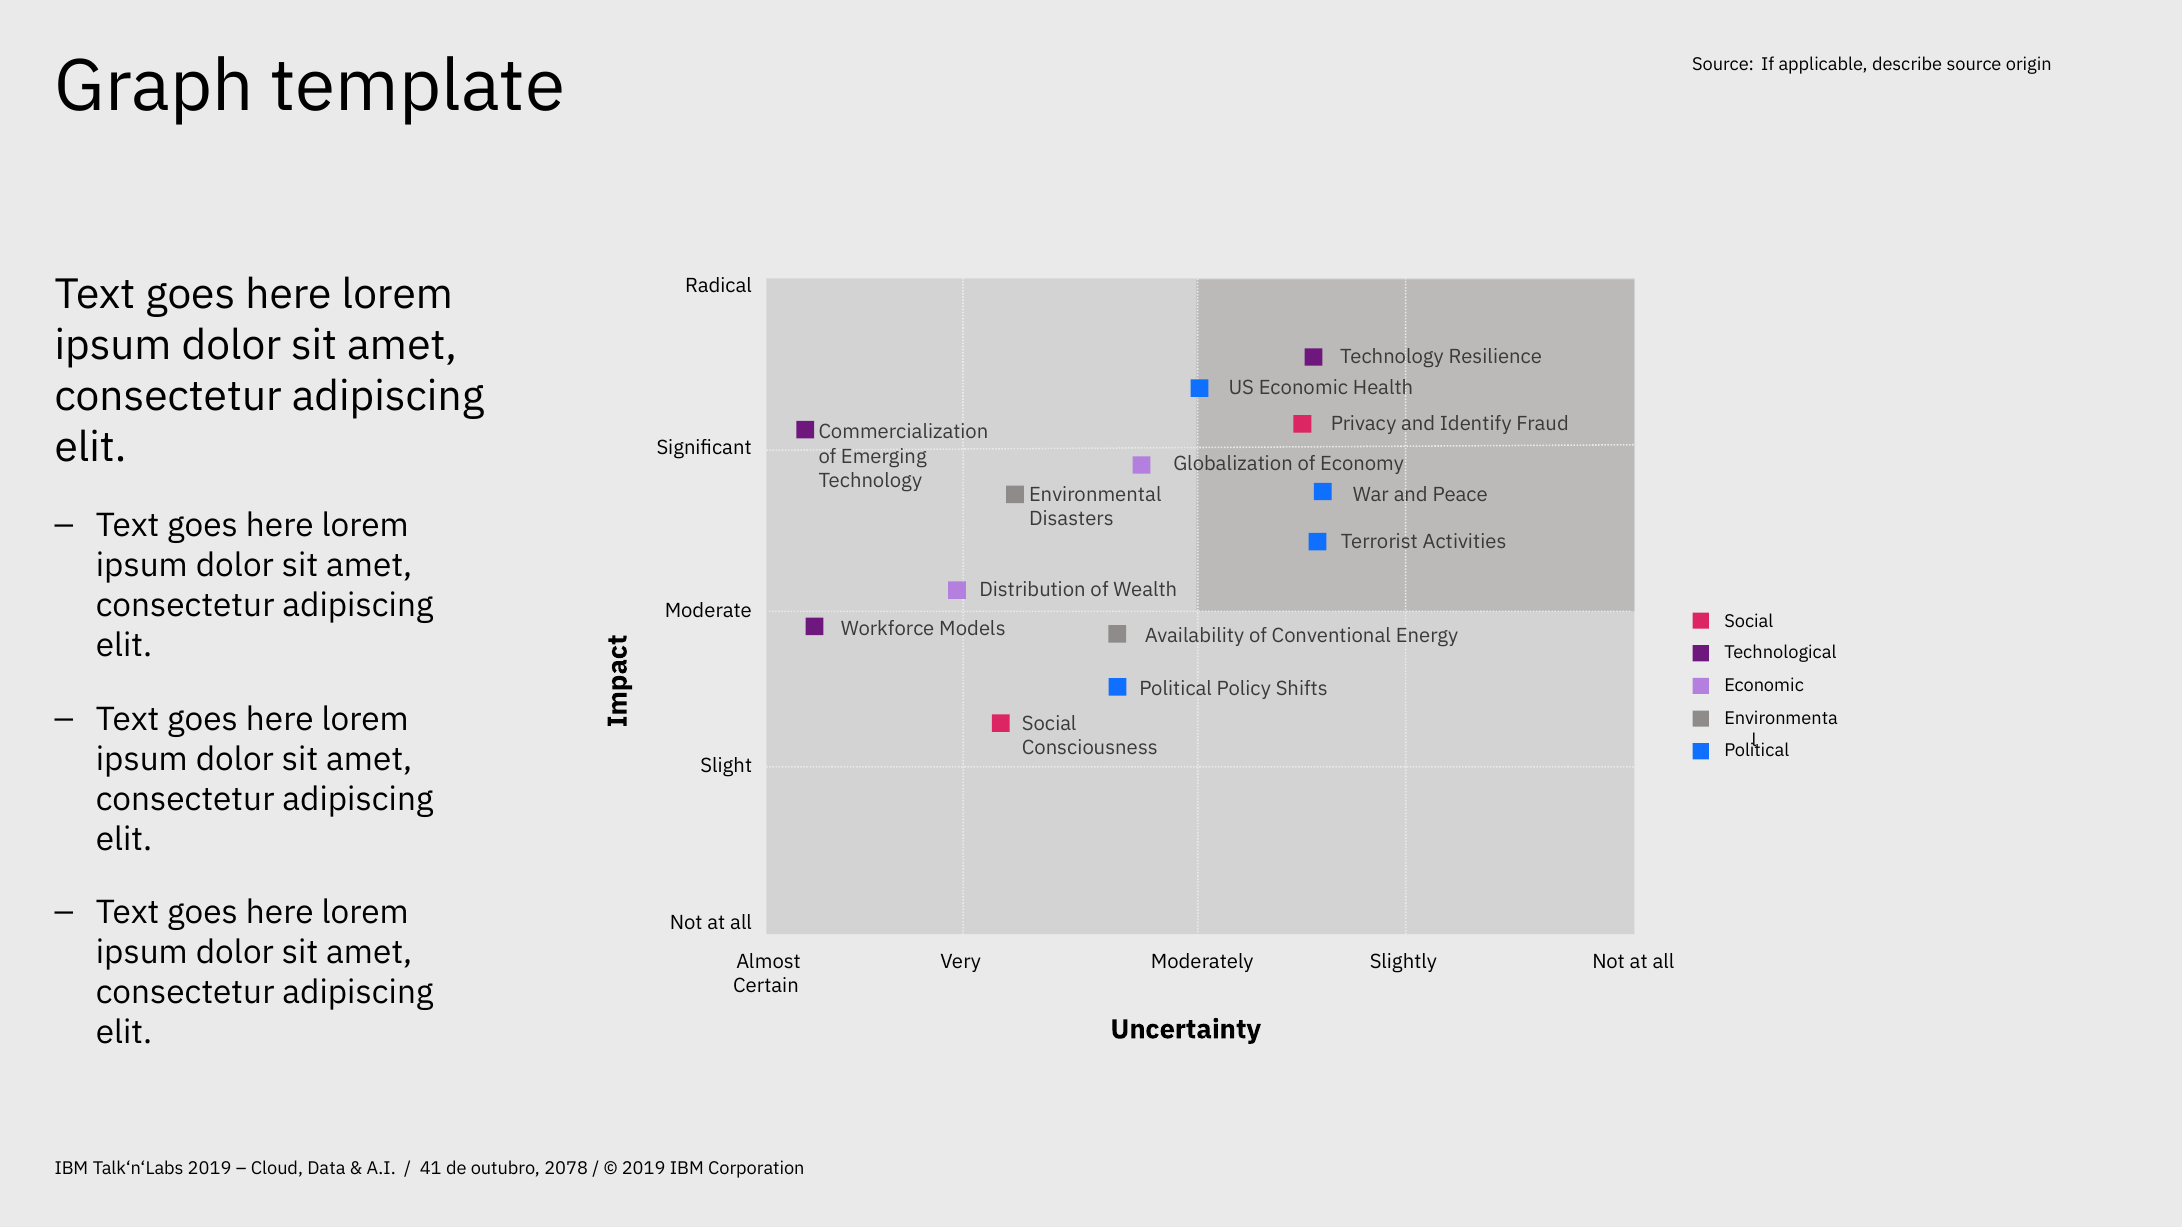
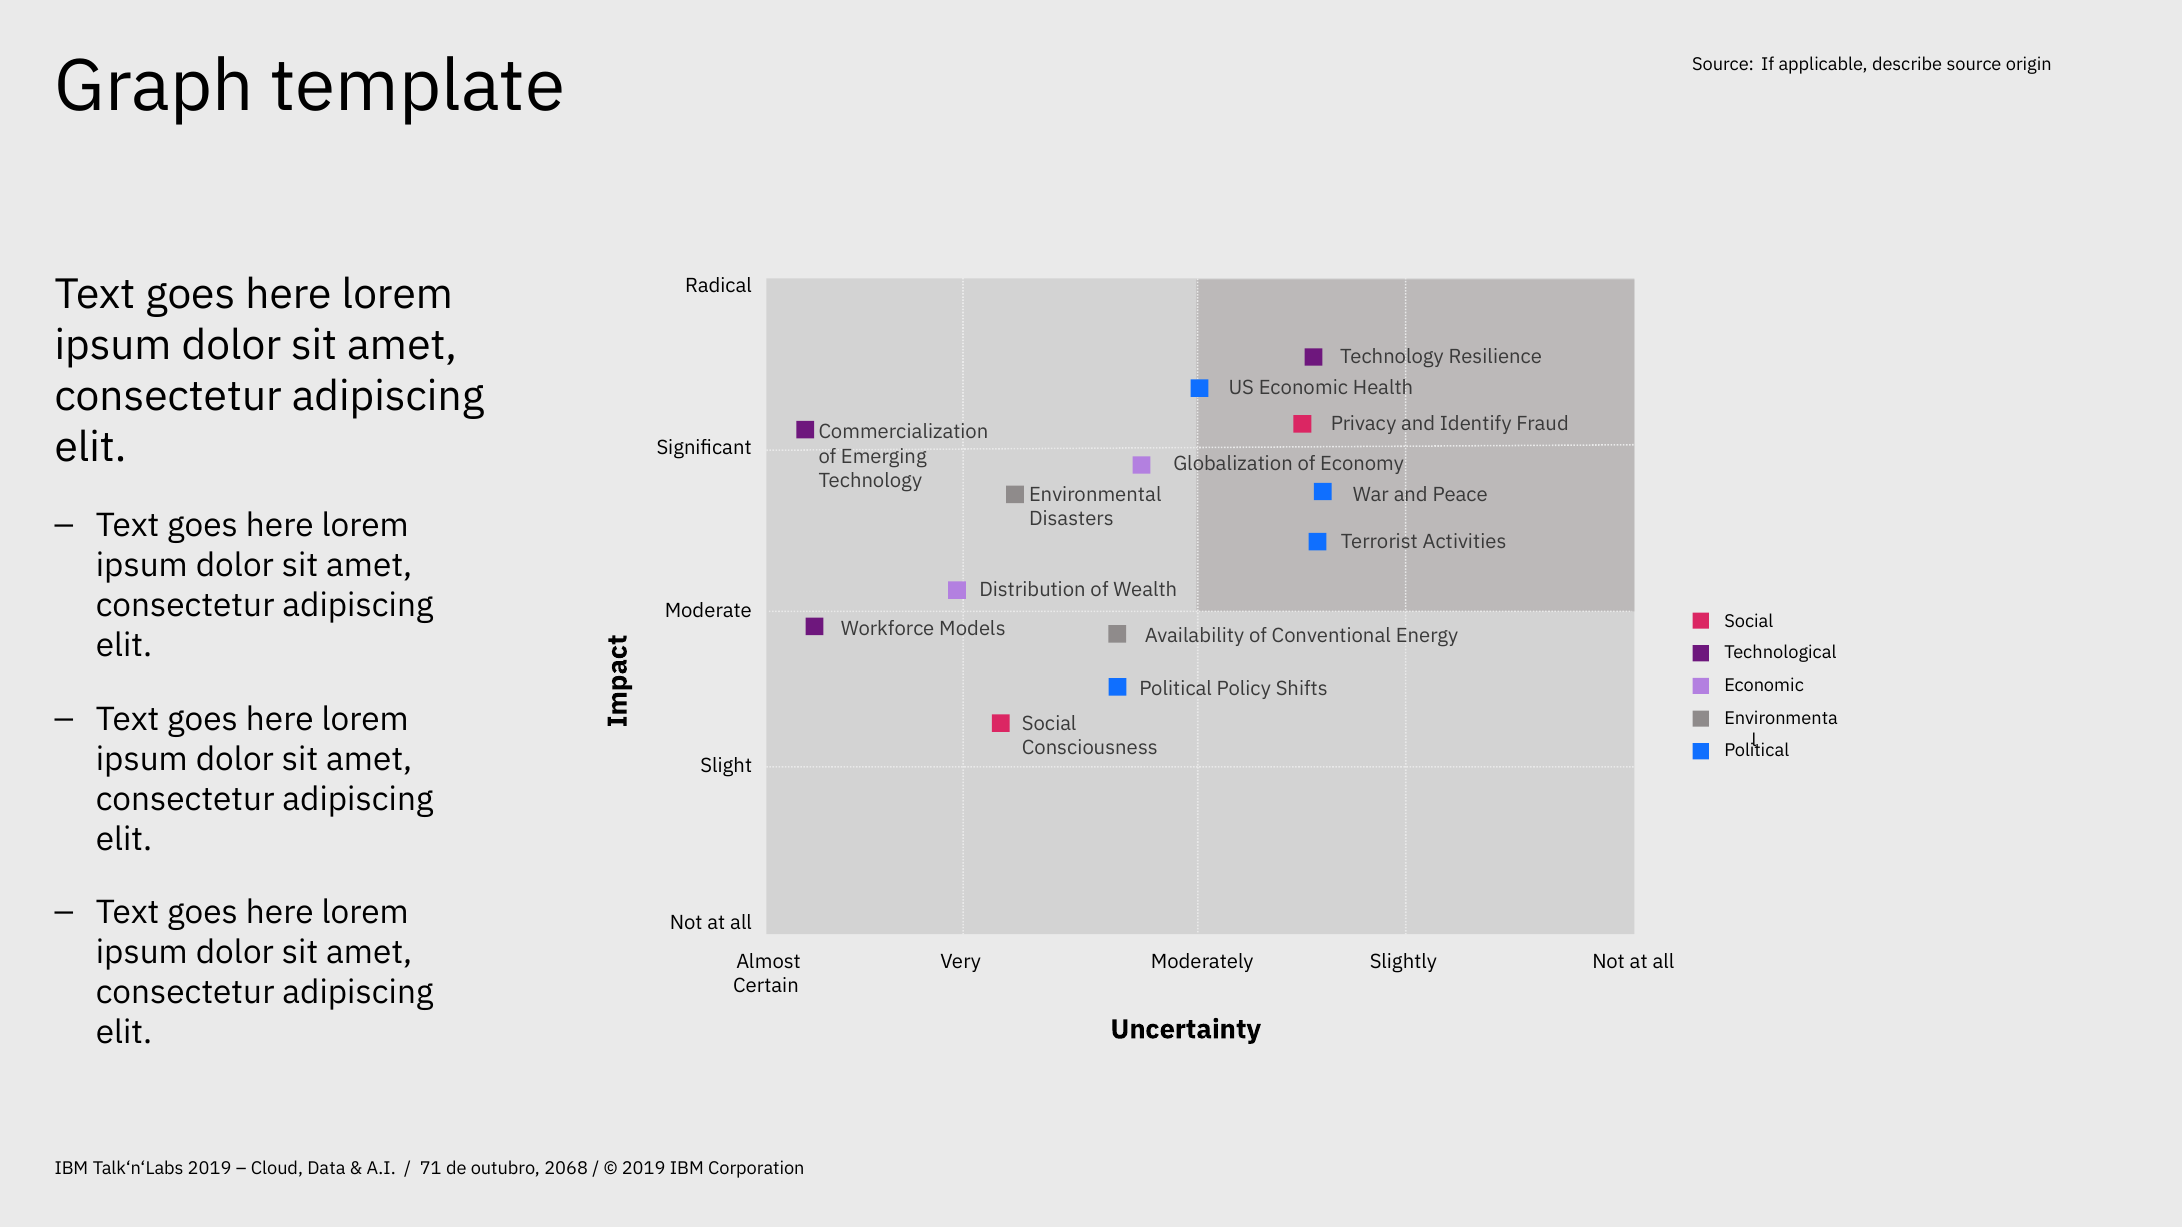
41: 41 -> 71
2078: 2078 -> 2068
